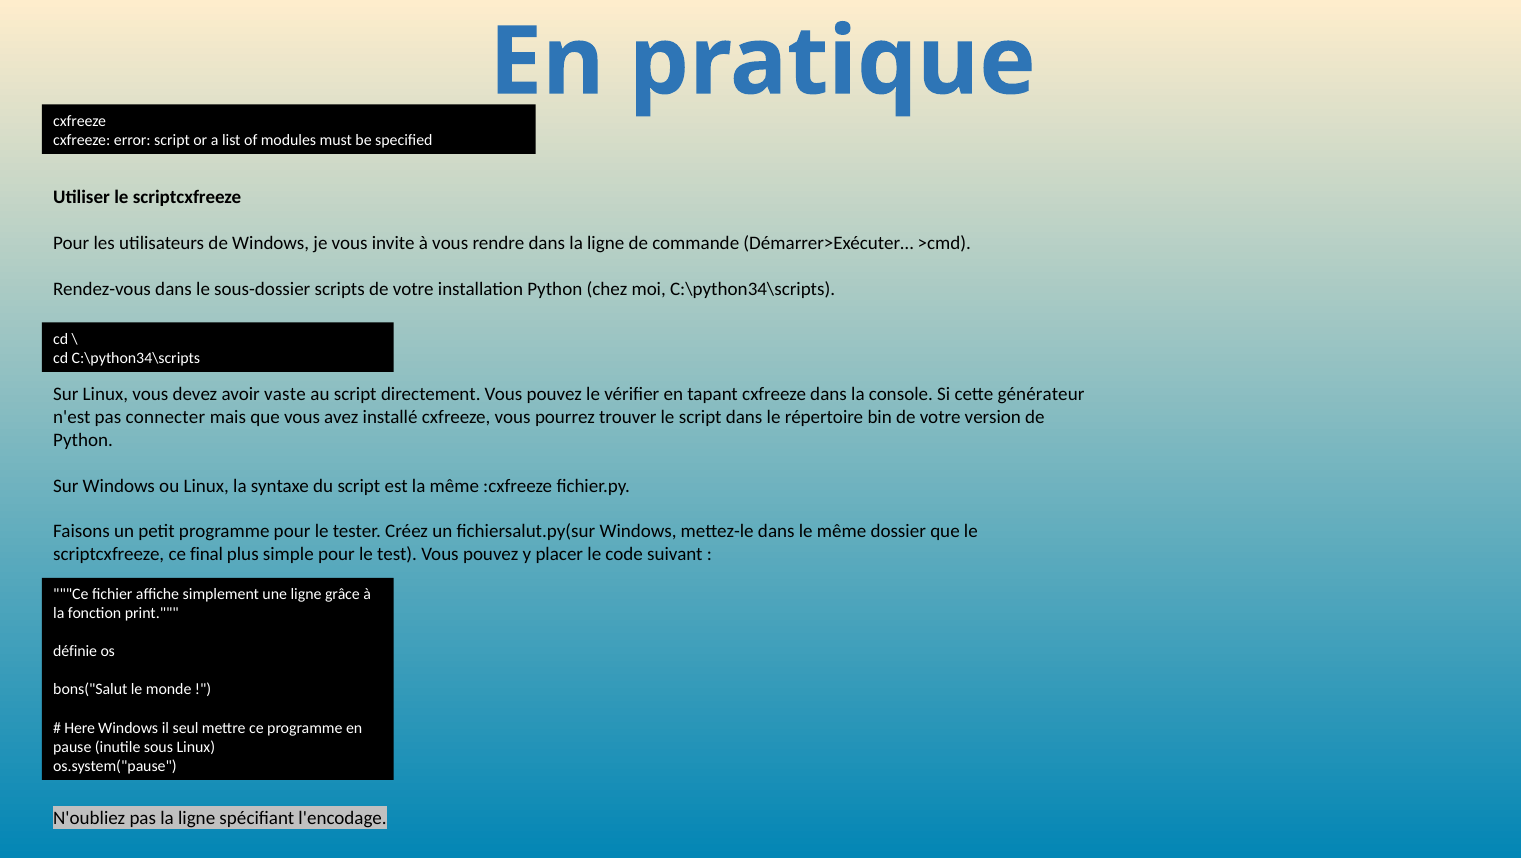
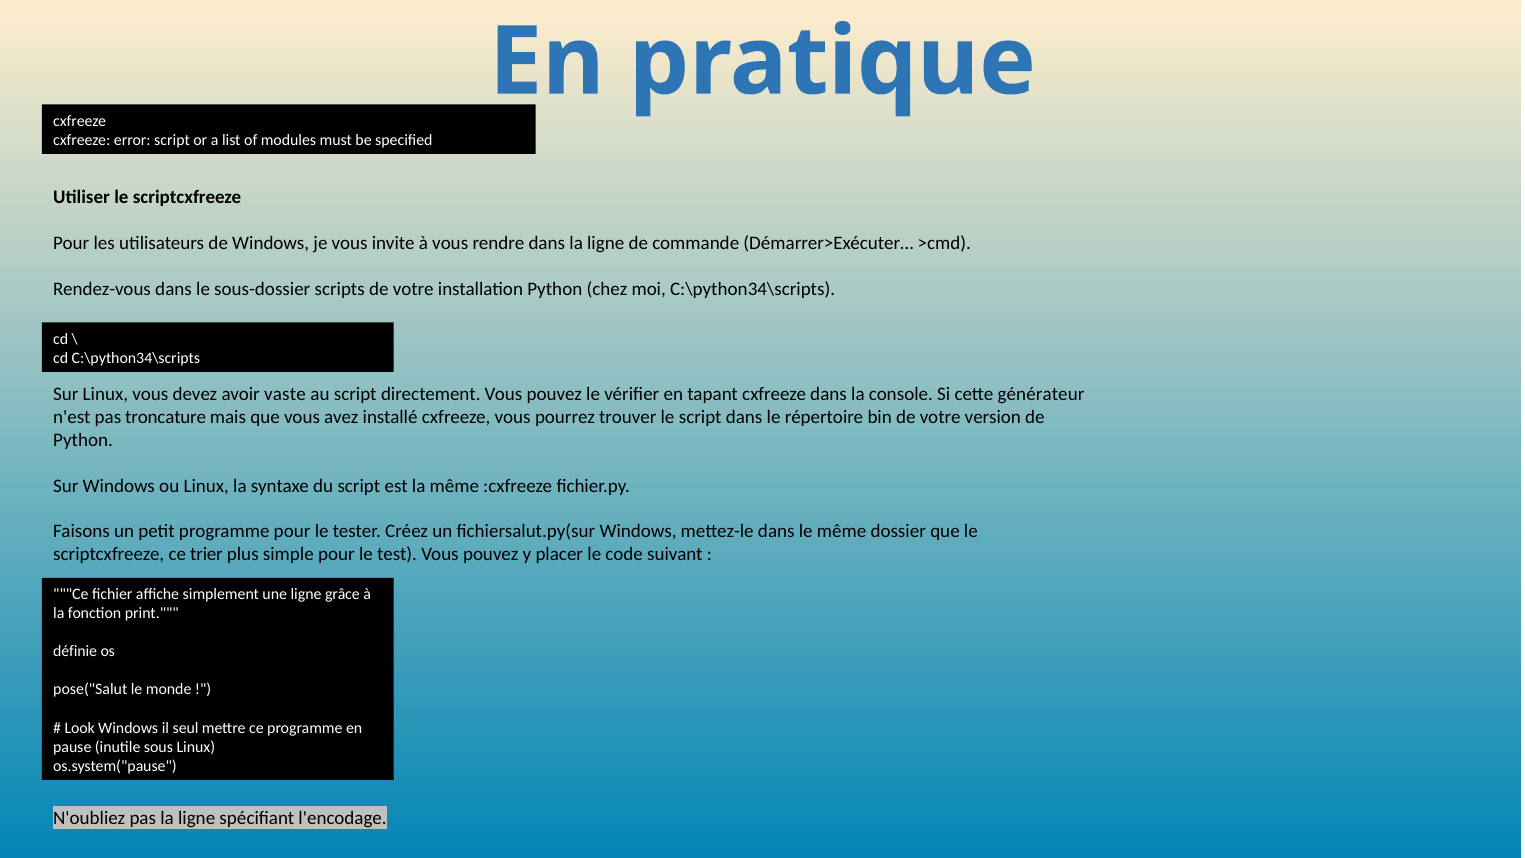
connecter: connecter -> troncature
final: final -> trier
bons("Salut: bons("Salut -> pose("Salut
Here: Here -> Look
